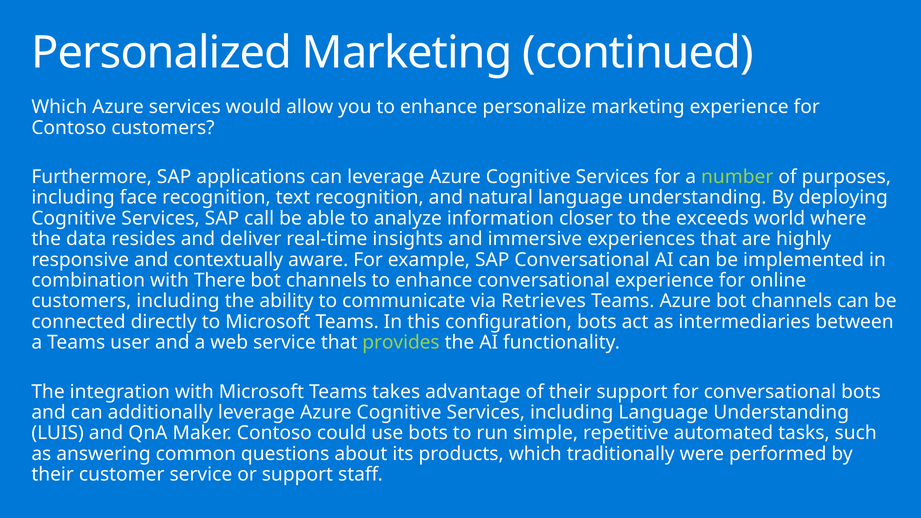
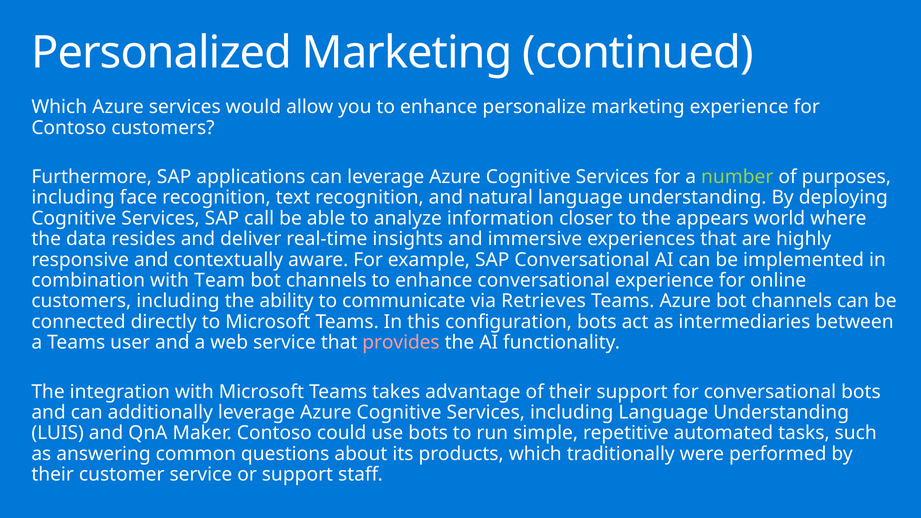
exceeds: exceeds -> appears
There: There -> Team
provides colour: light green -> pink
